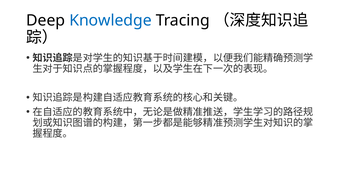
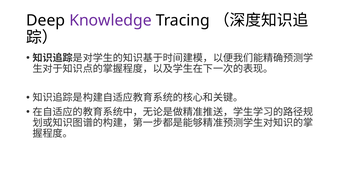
Knowledge colour: blue -> purple
